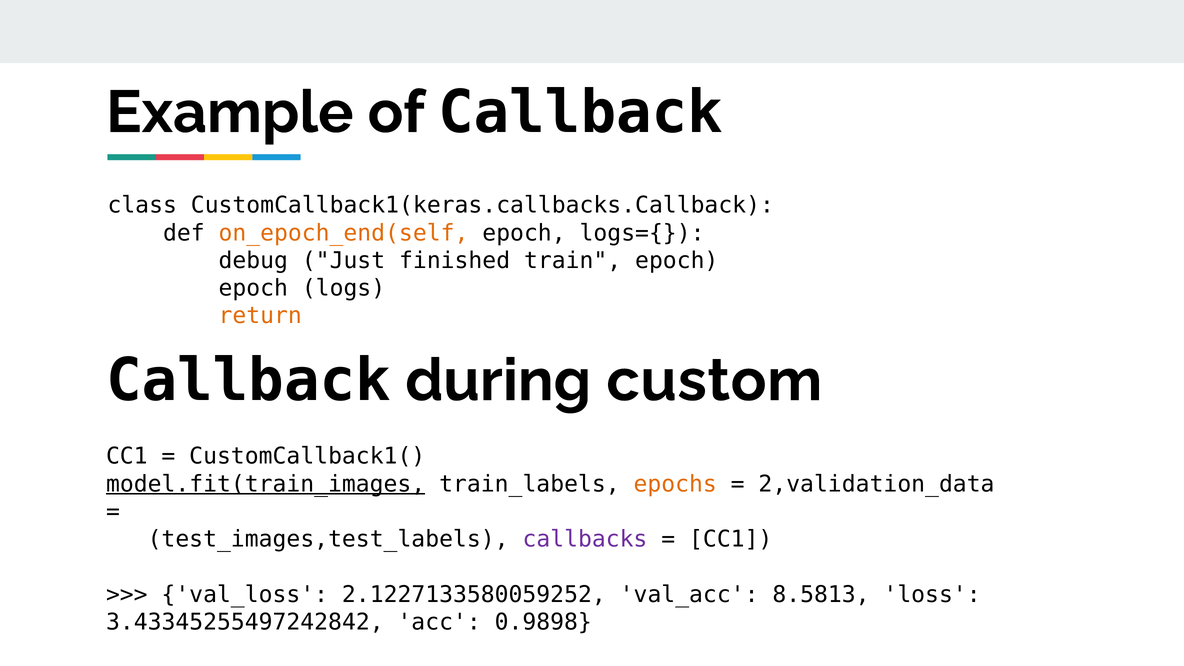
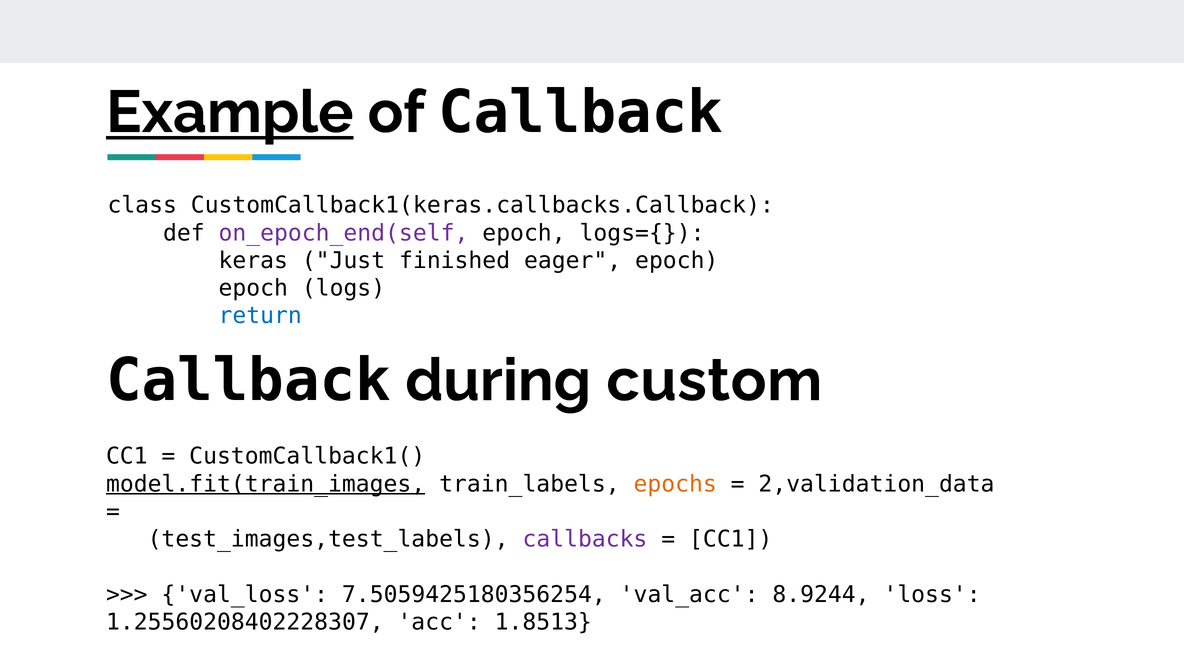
Example underline: none -> present
on_epoch_end(self colour: orange -> purple
debug: debug -> keras
train: train -> eager
return colour: orange -> blue
2.1227133580059252: 2.1227133580059252 -> 7.5059425180356254
8.5813: 8.5813 -> 8.9244
3.43345255497242842: 3.43345255497242842 -> 1.25560208402228307
0.9898: 0.9898 -> 1.8513
